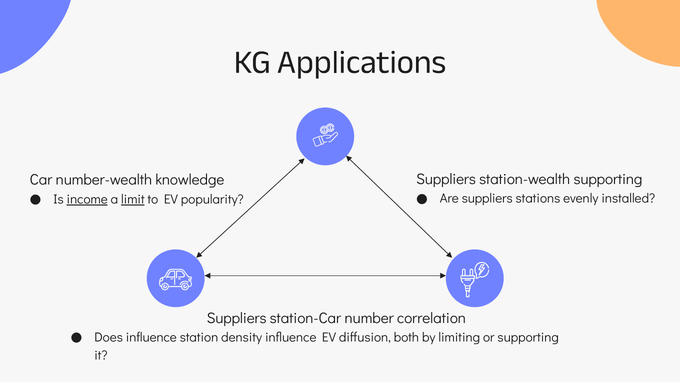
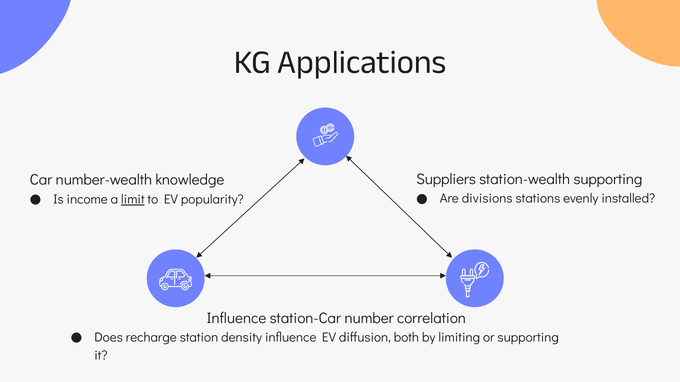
Are suppliers: suppliers -> divisions
income underline: present -> none
Suppliers at (237, 318): Suppliers -> Influence
Does influence: influence -> recharge
